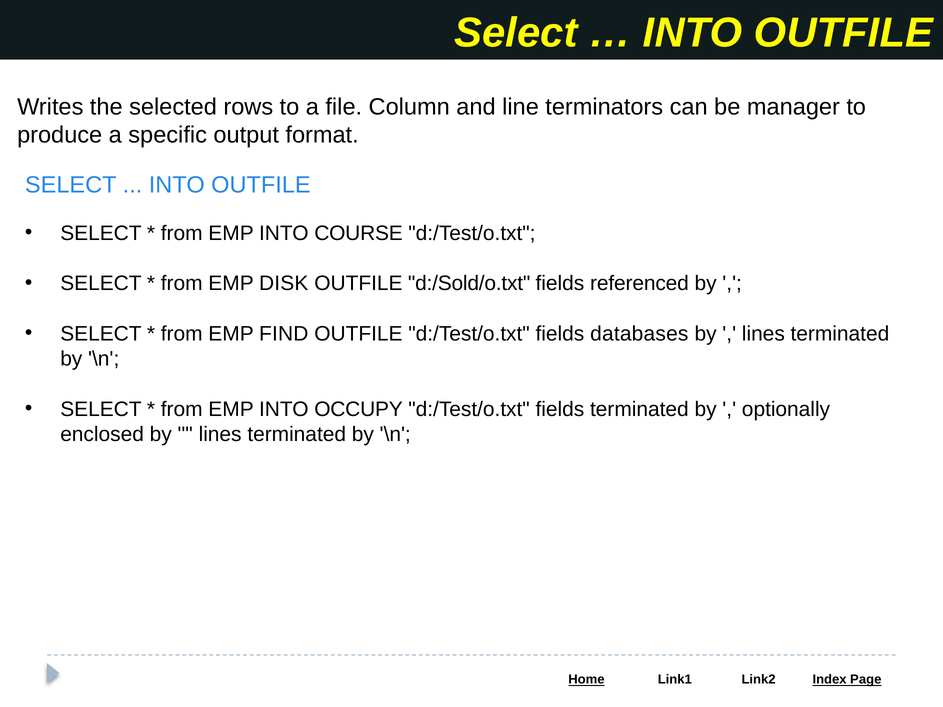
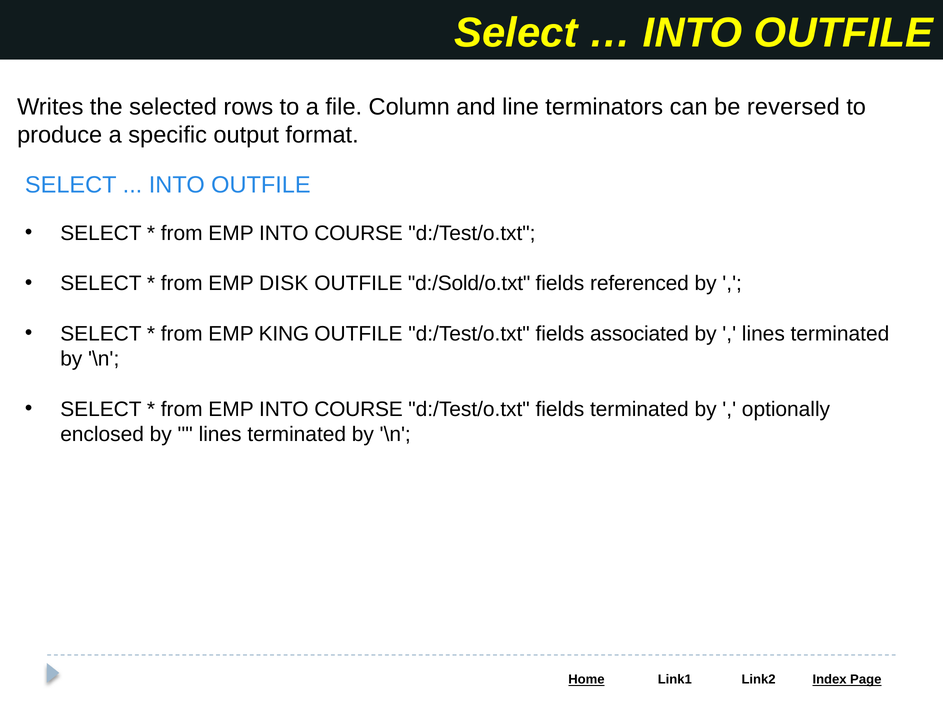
manager: manager -> reversed
FIND: FIND -> KING
databases: databases -> associated
OCCUPY at (359, 409): OCCUPY -> COURSE
